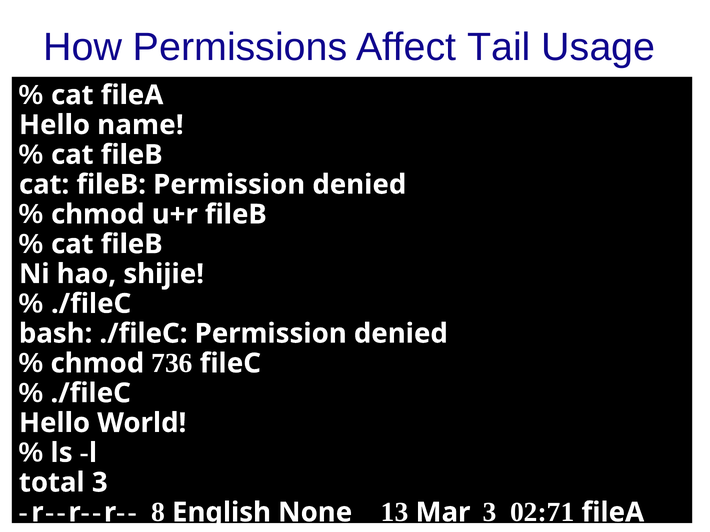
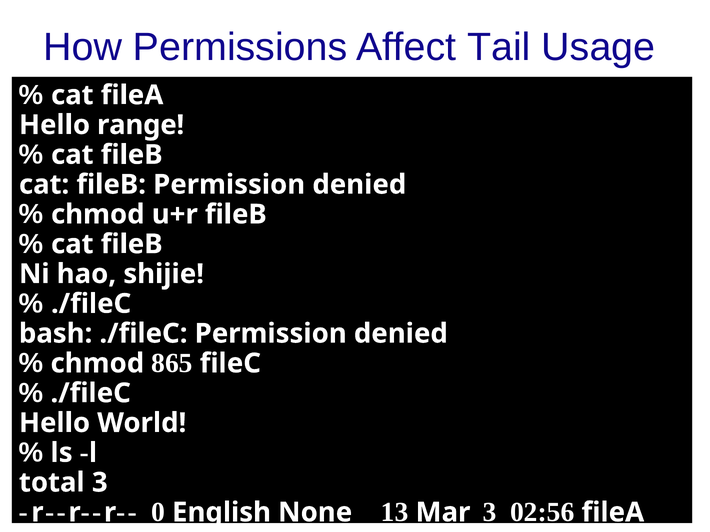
name: name -> range
736: 736 -> 865
8: 8 -> 0
02:71: 02:71 -> 02:56
